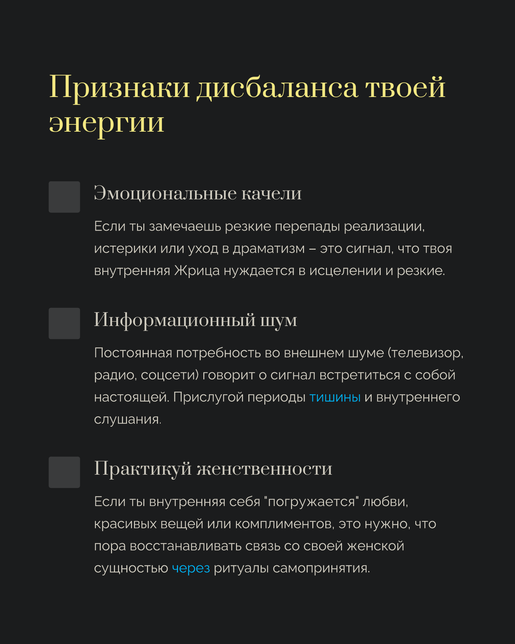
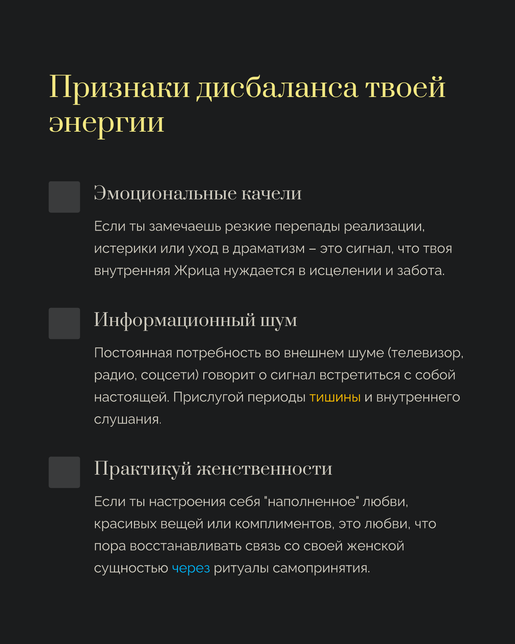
и резкие: резкие -> забота
тишины colour: light blue -> yellow
ты внутренняя: внутренняя -> настроения
погружается: погружается -> наполненное
это нужно: нужно -> любви
